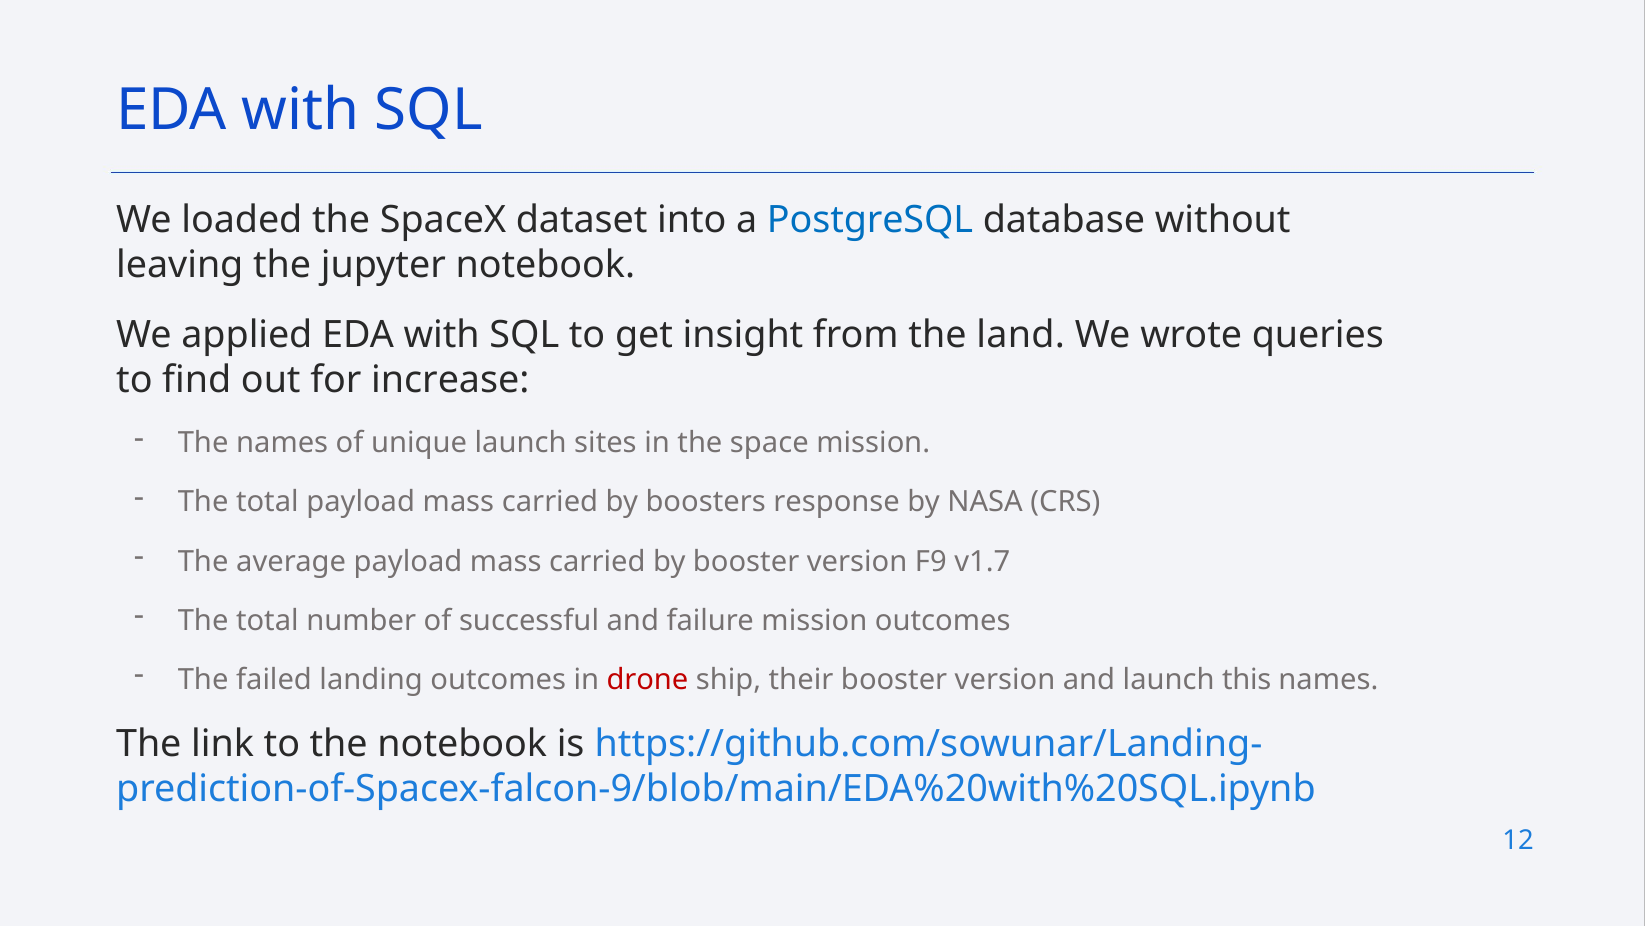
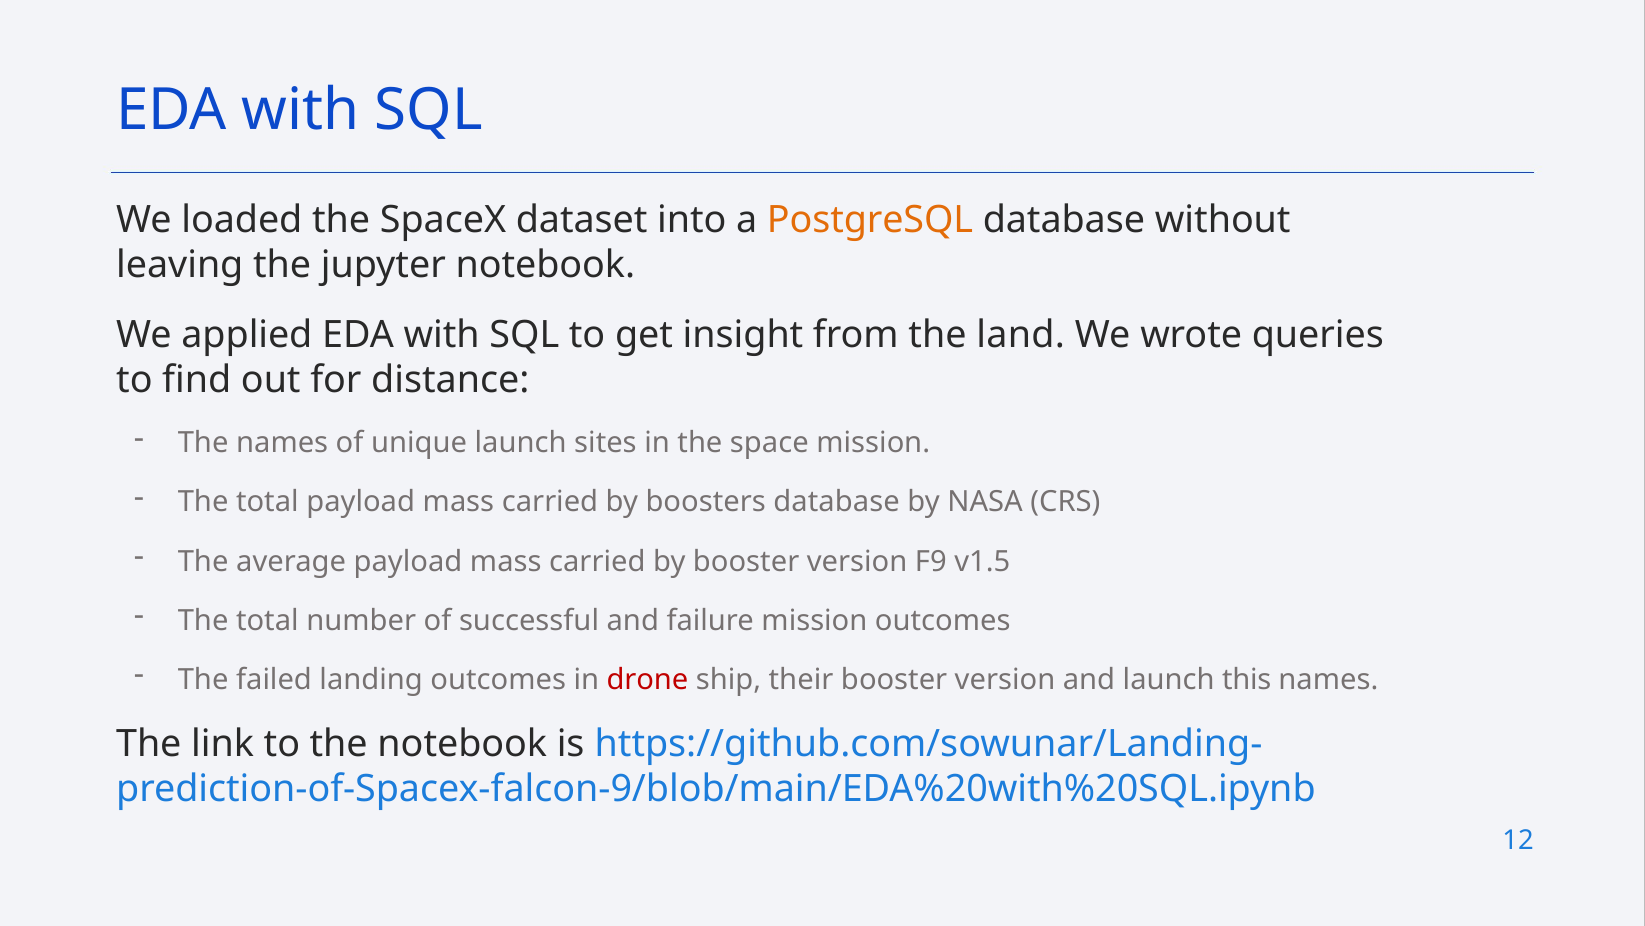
PostgreSQL colour: blue -> orange
increase: increase -> distance
boosters response: response -> database
v1.7: v1.7 -> v1.5
